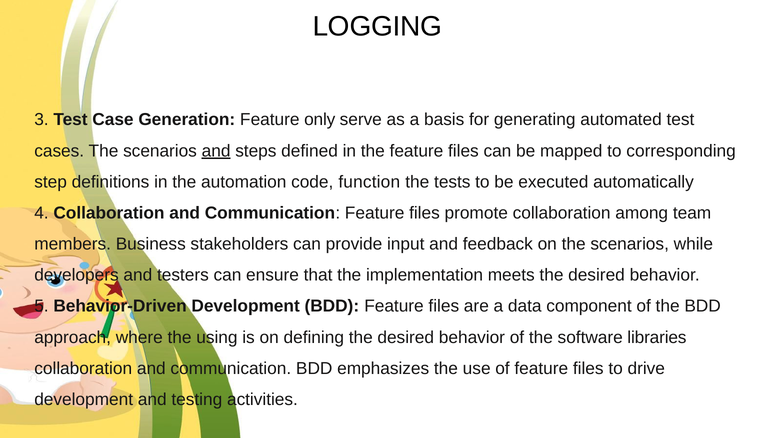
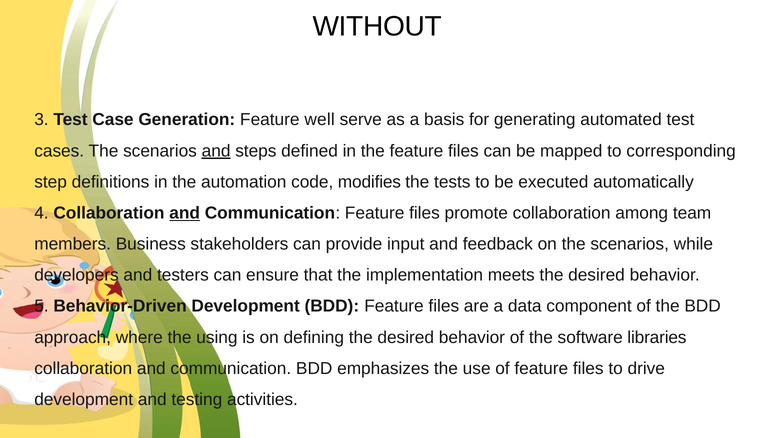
LOGGING: LOGGING -> WITHOUT
only: only -> well
function: function -> modifies
and at (185, 213) underline: none -> present
